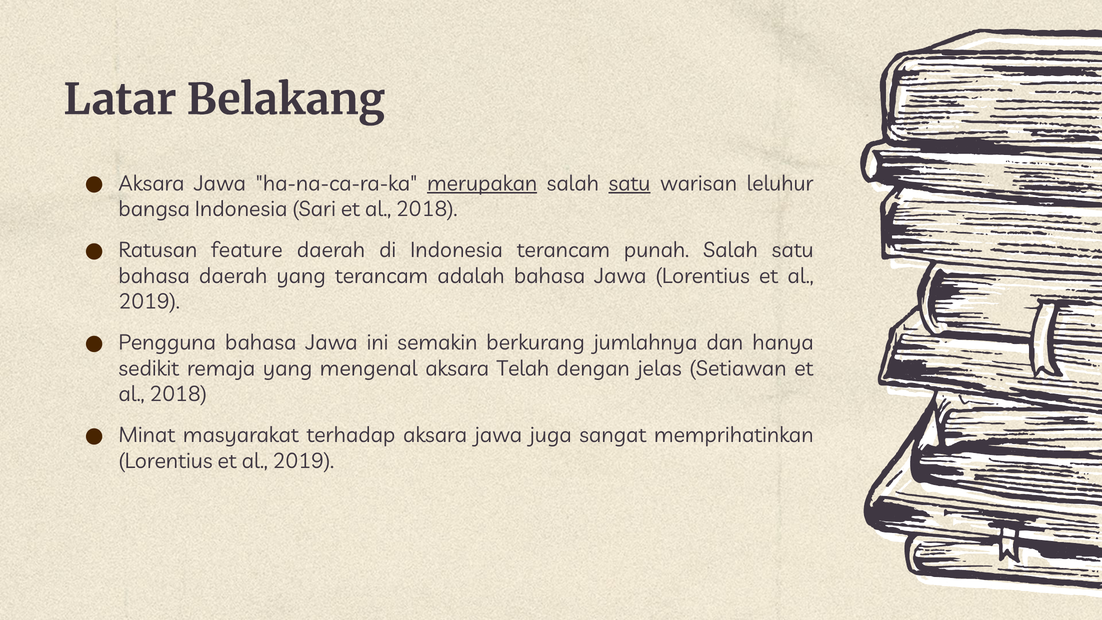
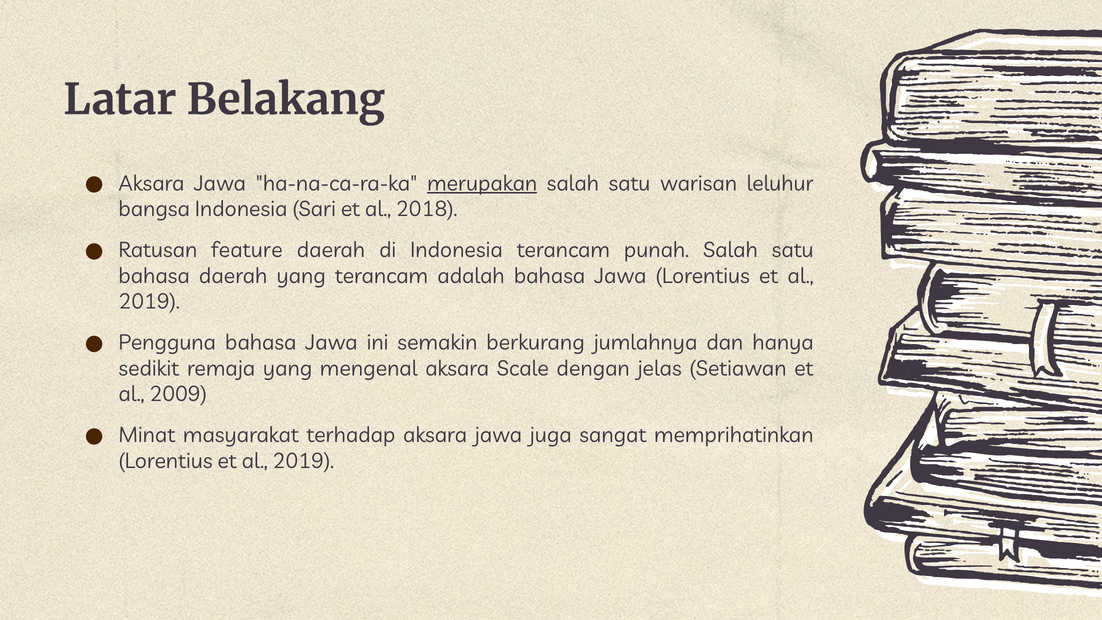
satu at (629, 184) underline: present -> none
Telah: Telah -> Scale
2018 at (178, 394): 2018 -> 2009
